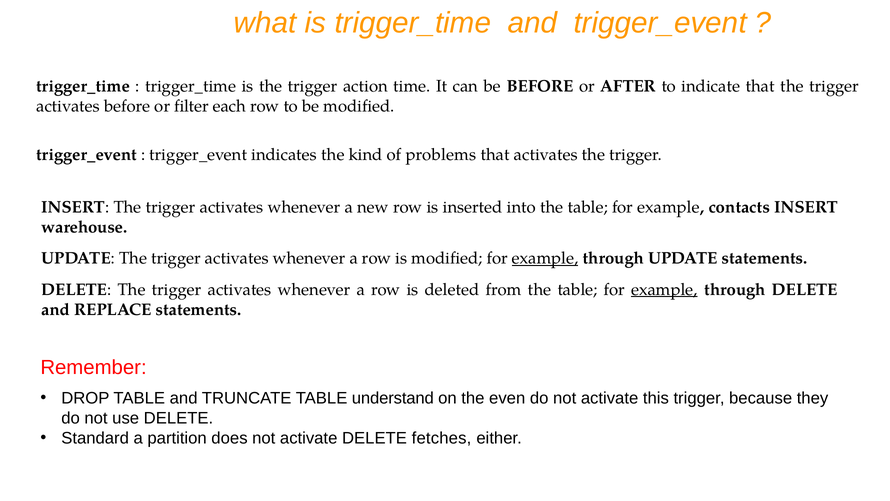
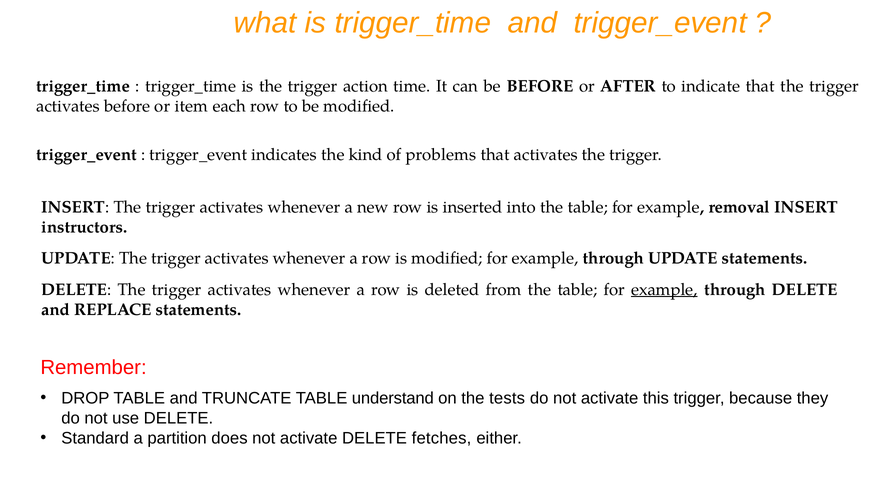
filter: filter -> item
contacts: contacts -> removal
warehouse: warehouse -> instructors
example at (545, 258) underline: present -> none
even: even -> tests
